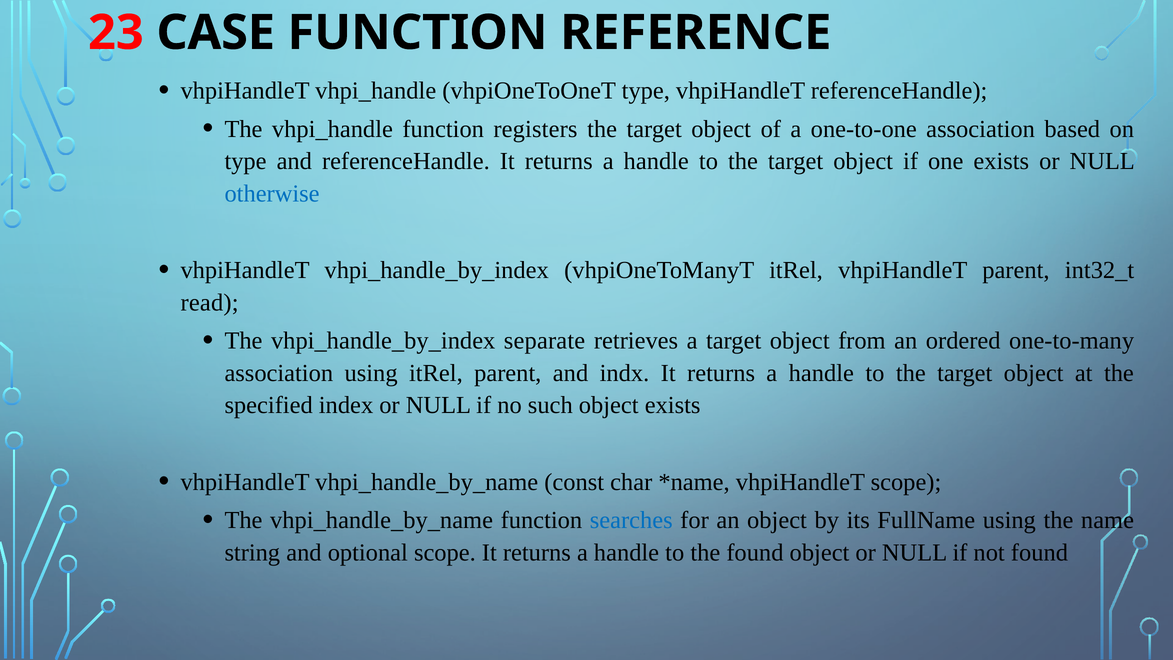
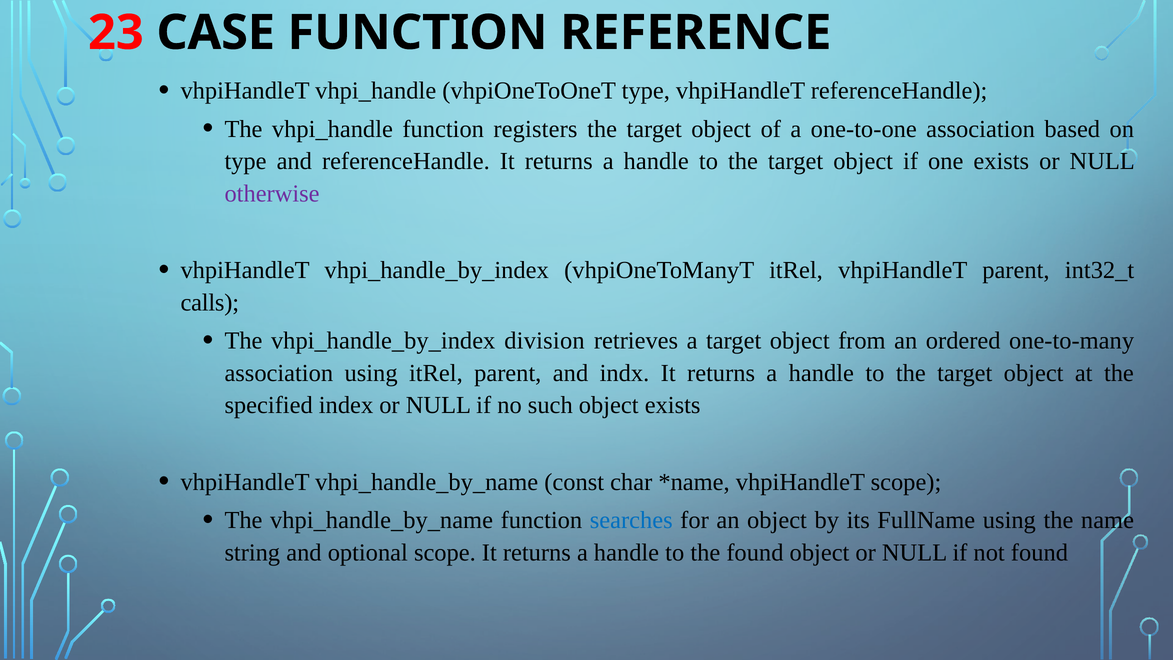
otherwise colour: blue -> purple
read: read -> calls
separate: separate -> division
